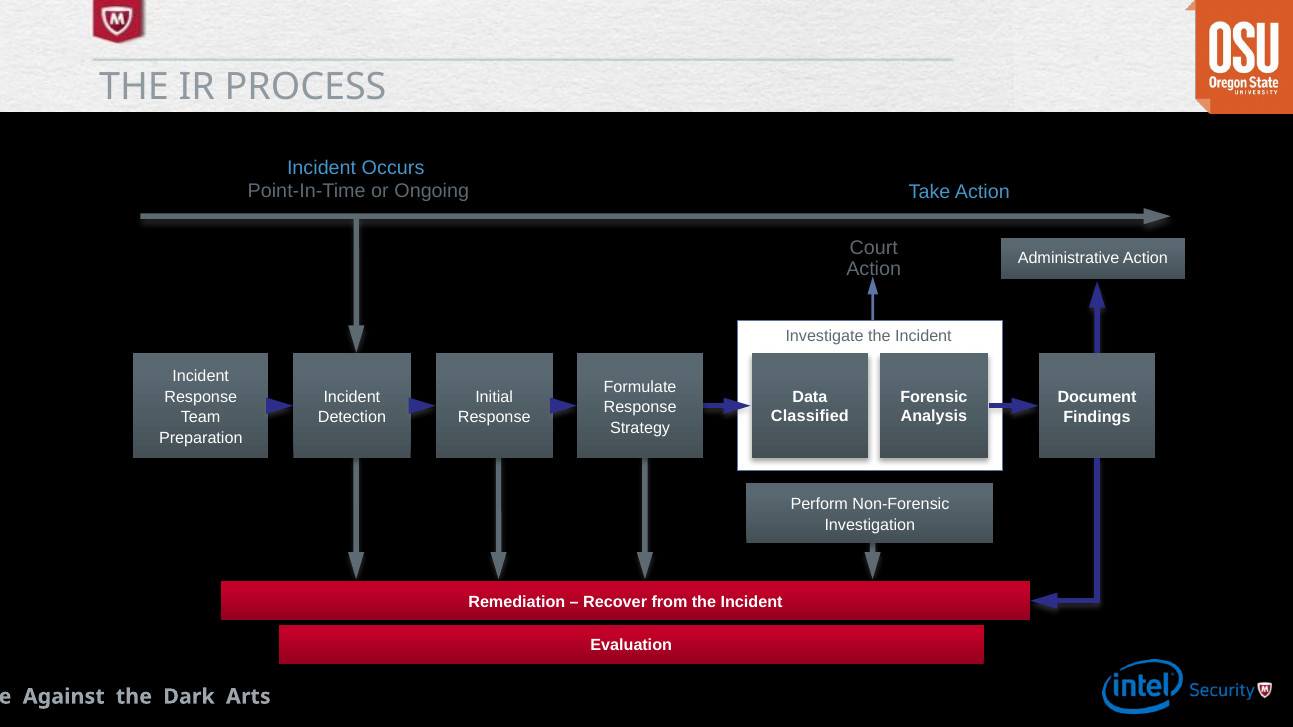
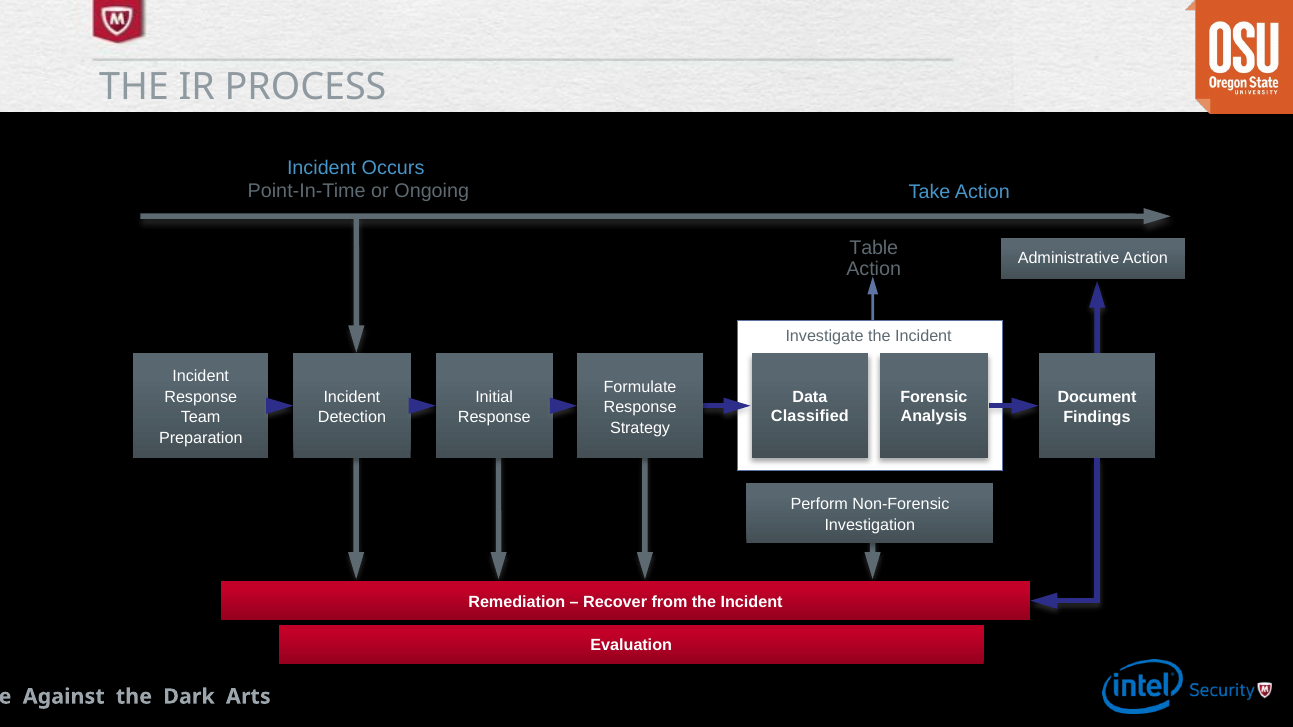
Court: Court -> Table
